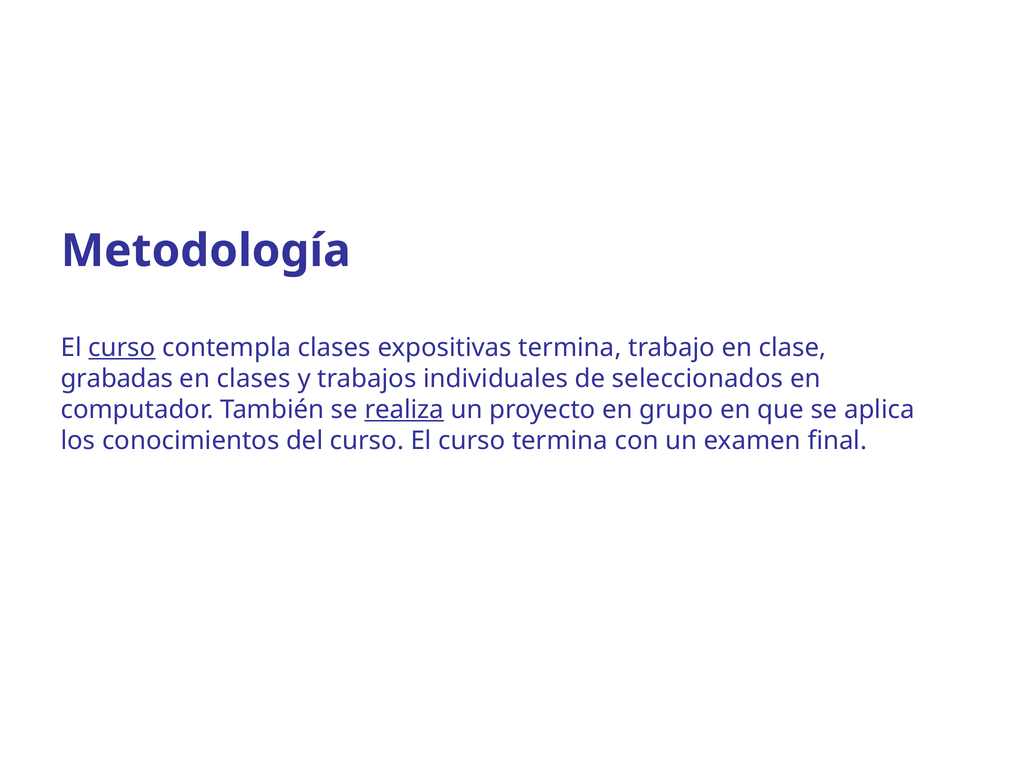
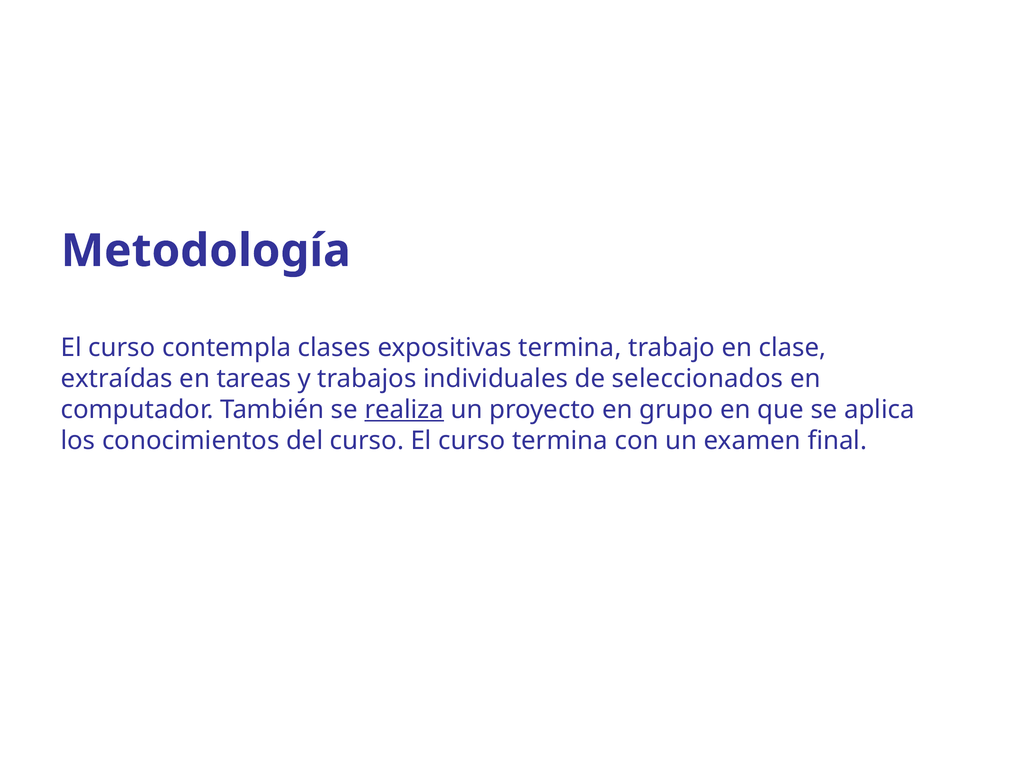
curso at (122, 348) underline: present -> none
grabadas: grabadas -> extraídas
en clases: clases -> tareas
